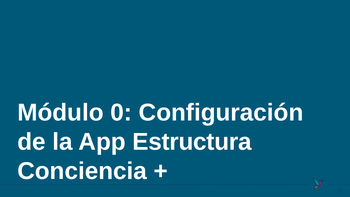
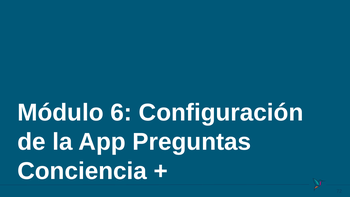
0: 0 -> 6
Estructura: Estructura -> Preguntas
